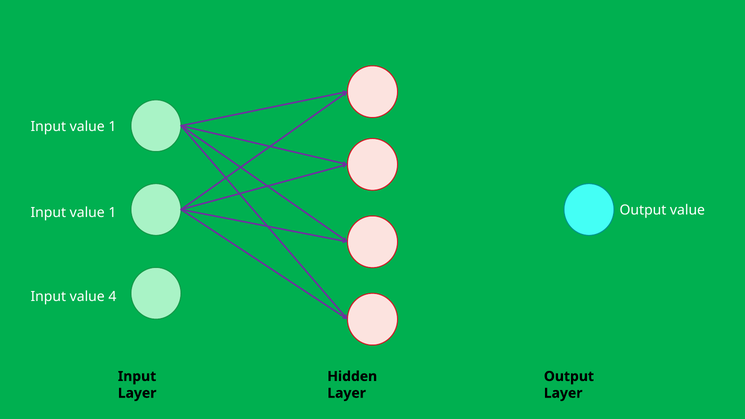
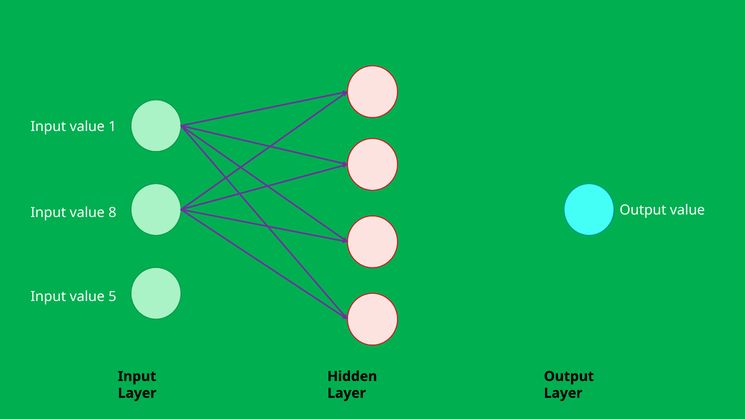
1 at (112, 213): 1 -> 8
4: 4 -> 5
